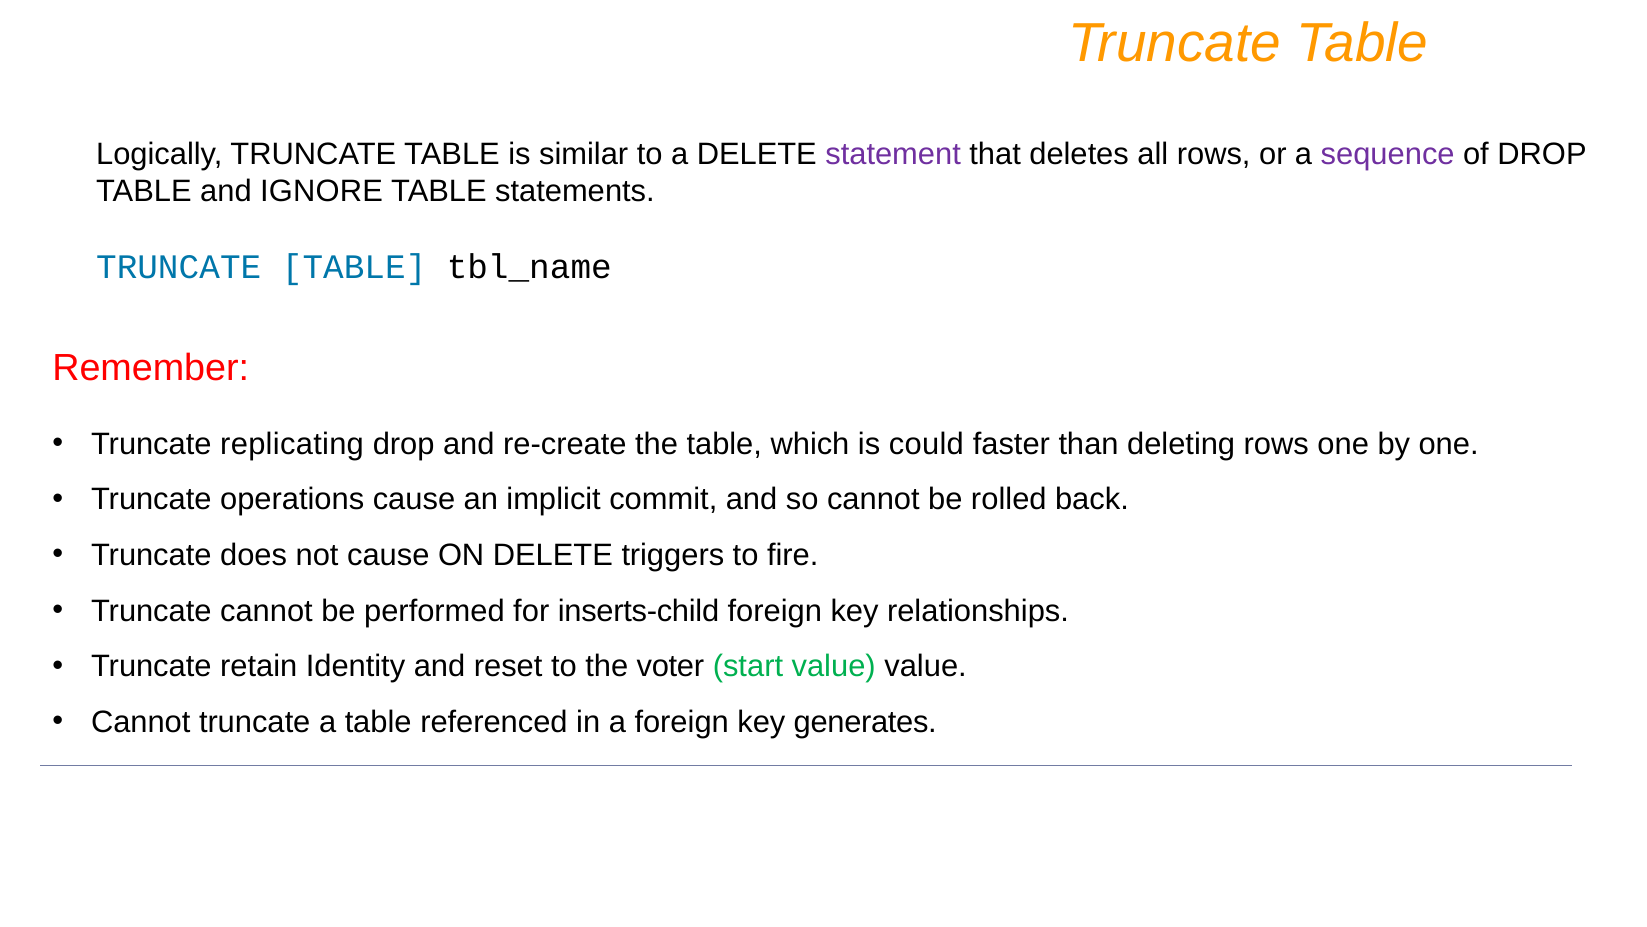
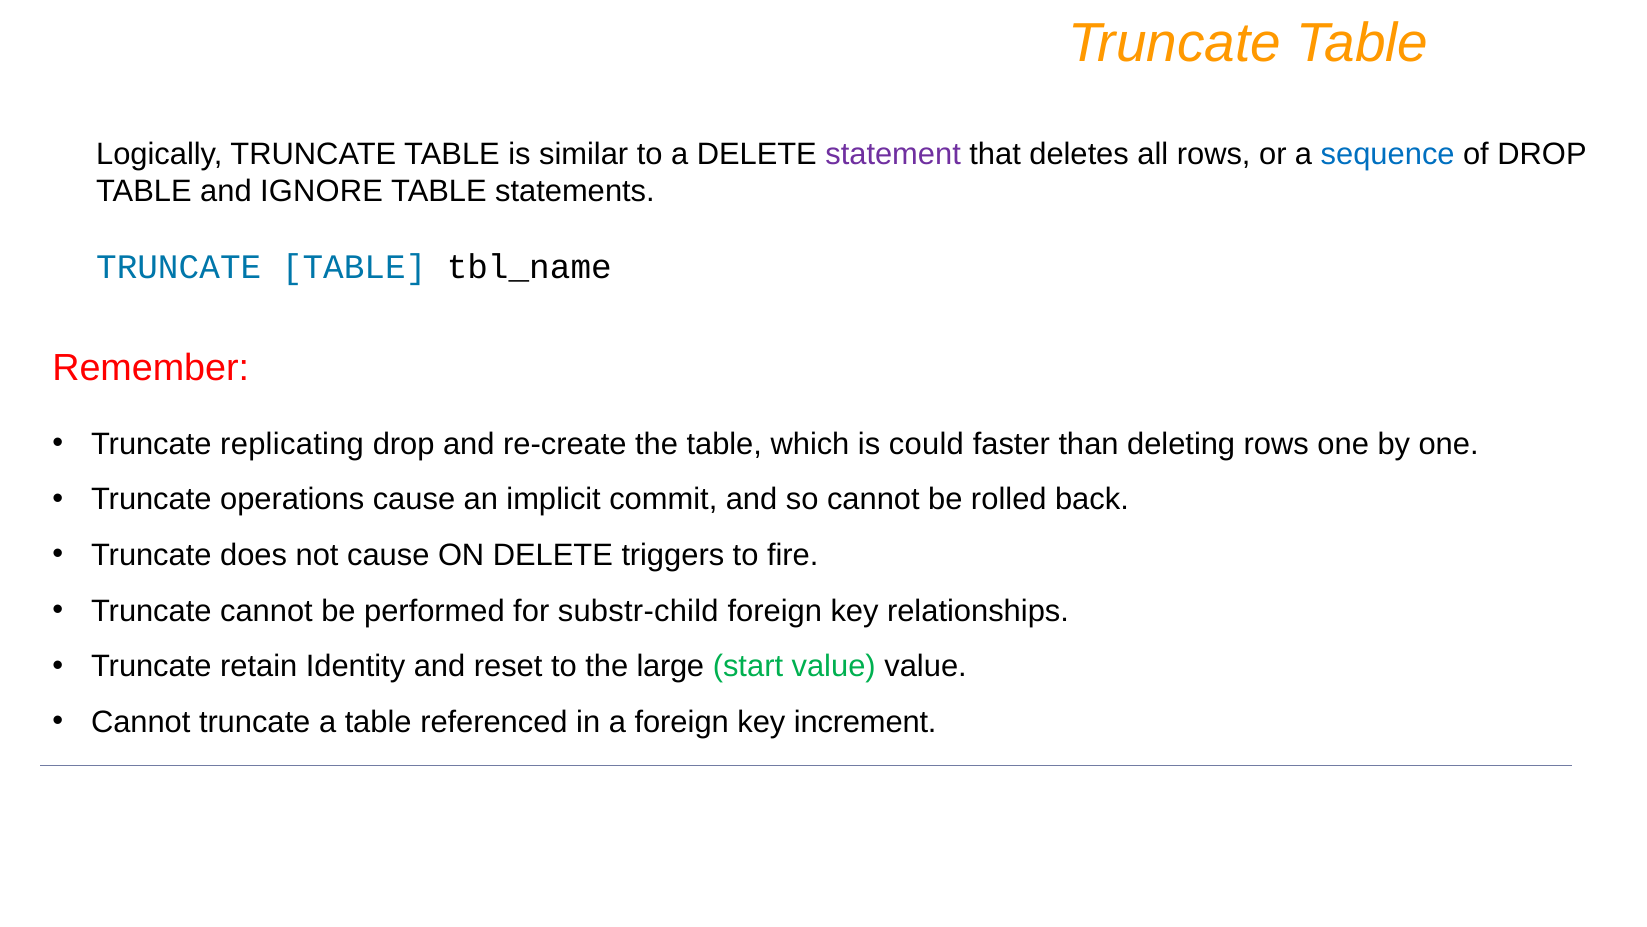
sequence colour: purple -> blue
inserts-child: inserts-child -> substr-child
voter: voter -> large
generates: generates -> increment
